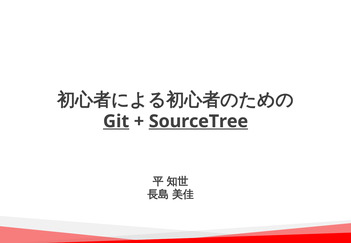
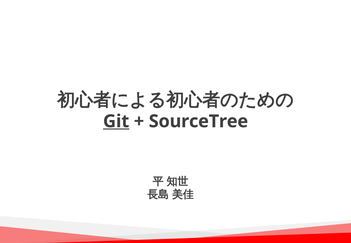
SourceTree underline: present -> none
